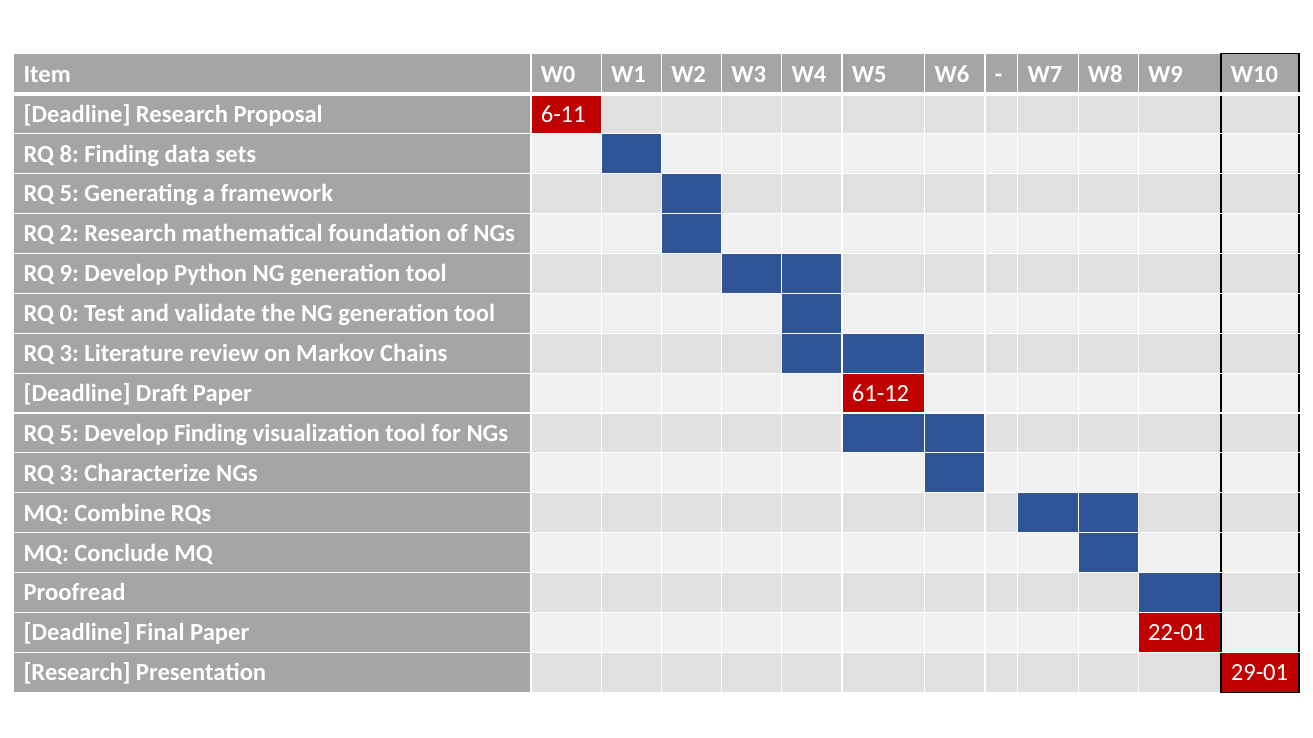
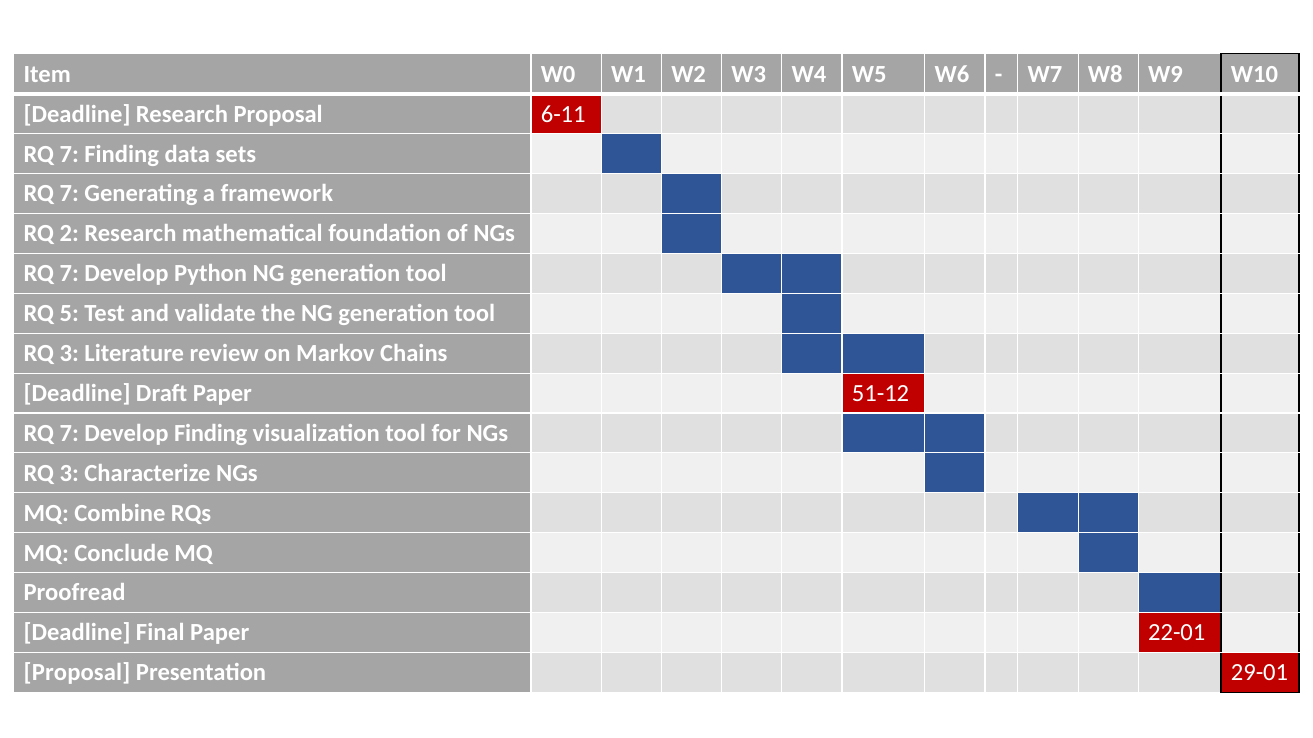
8 at (69, 154): 8 -> 7
5 at (69, 194): 5 -> 7
9 at (69, 274): 9 -> 7
0: 0 -> 5
61-12: 61-12 -> 51-12
5 at (69, 434): 5 -> 7
Research at (77, 673): Research -> Proposal
